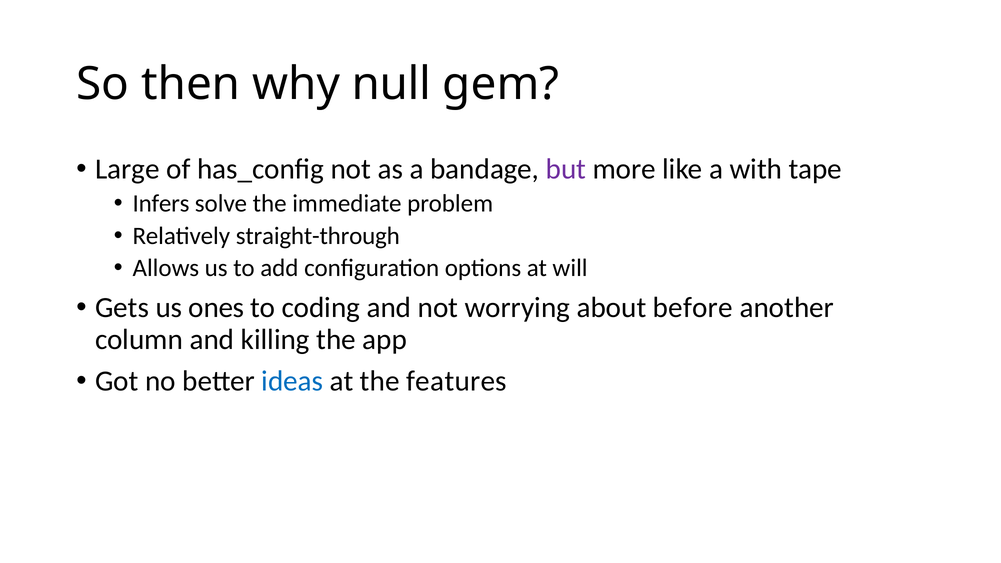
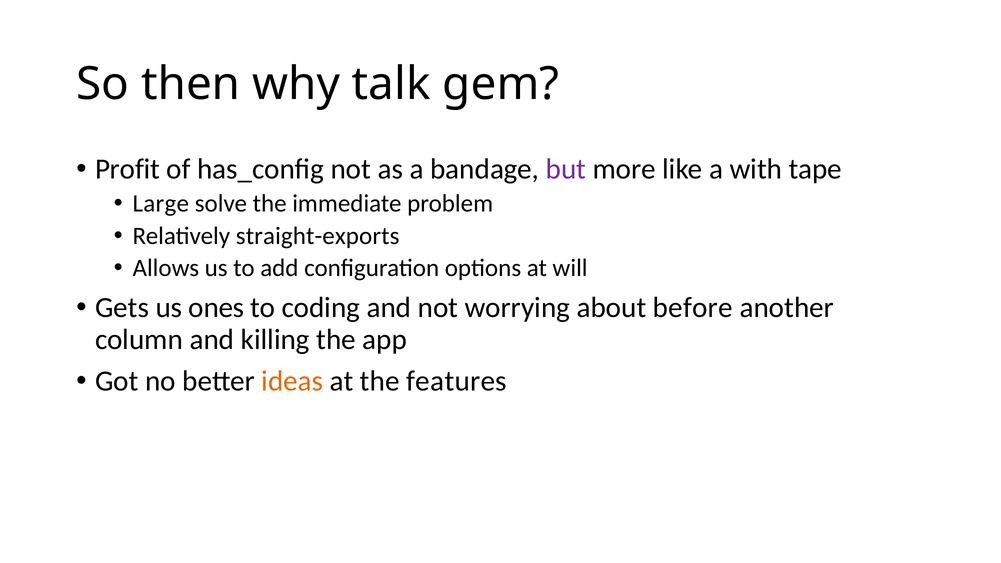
null: null -> talk
Large: Large -> Profit
Infers: Infers -> Large
straight-through: straight-through -> straight-exports
ideas colour: blue -> orange
